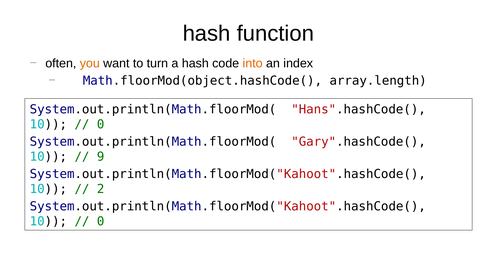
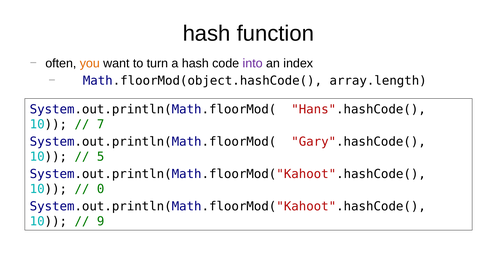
into colour: orange -> purple
0 at (101, 124): 0 -> 7
9: 9 -> 5
2: 2 -> 0
0 at (101, 221): 0 -> 9
